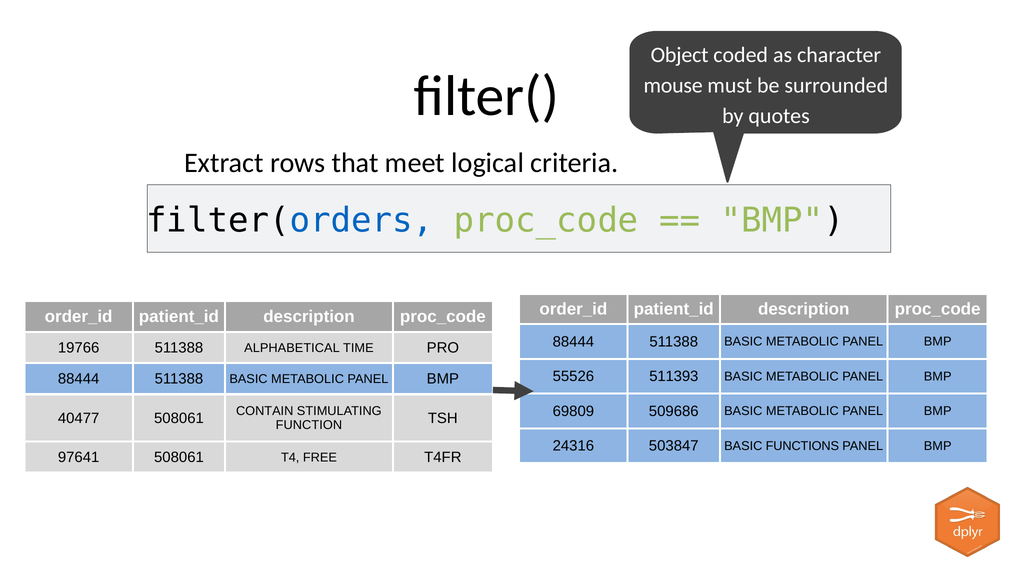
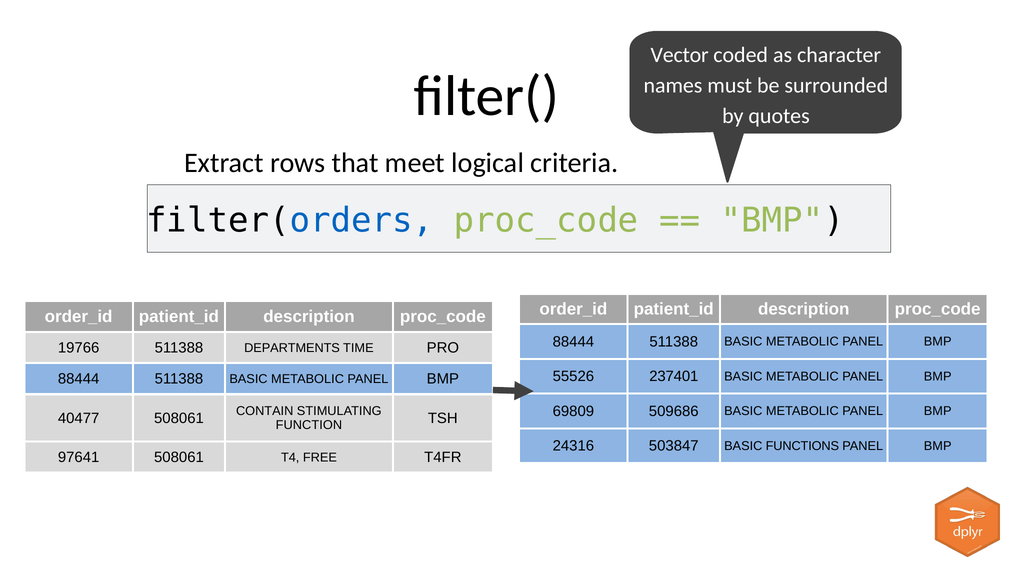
Object: Object -> Vector
mouse: mouse -> names
ALPHABETICAL: ALPHABETICAL -> DEPARTMENTS
511393: 511393 -> 237401
